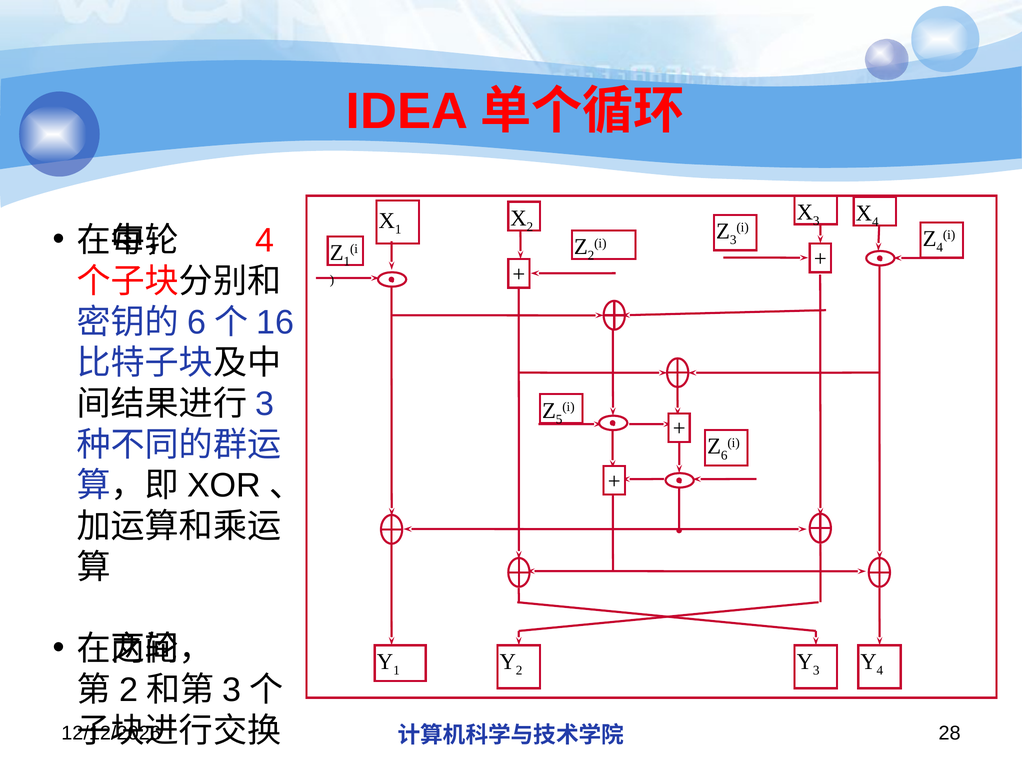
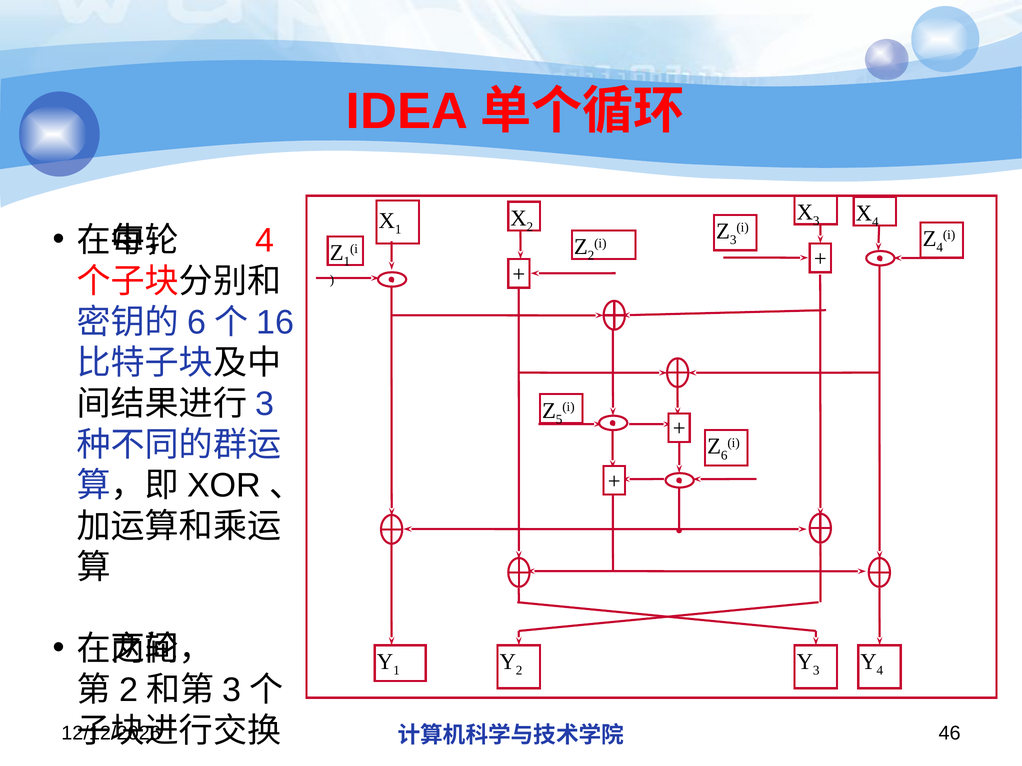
28: 28 -> 46
